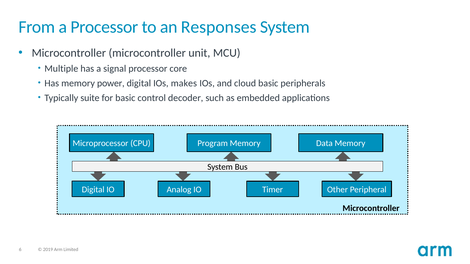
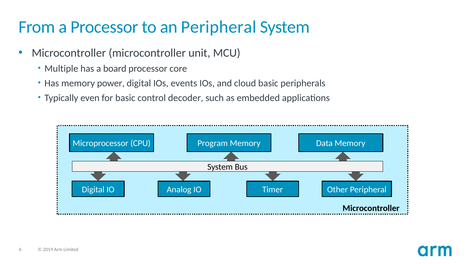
an Responses: Responses -> Peripheral
signal: signal -> board
makes: makes -> events
suite: suite -> even
